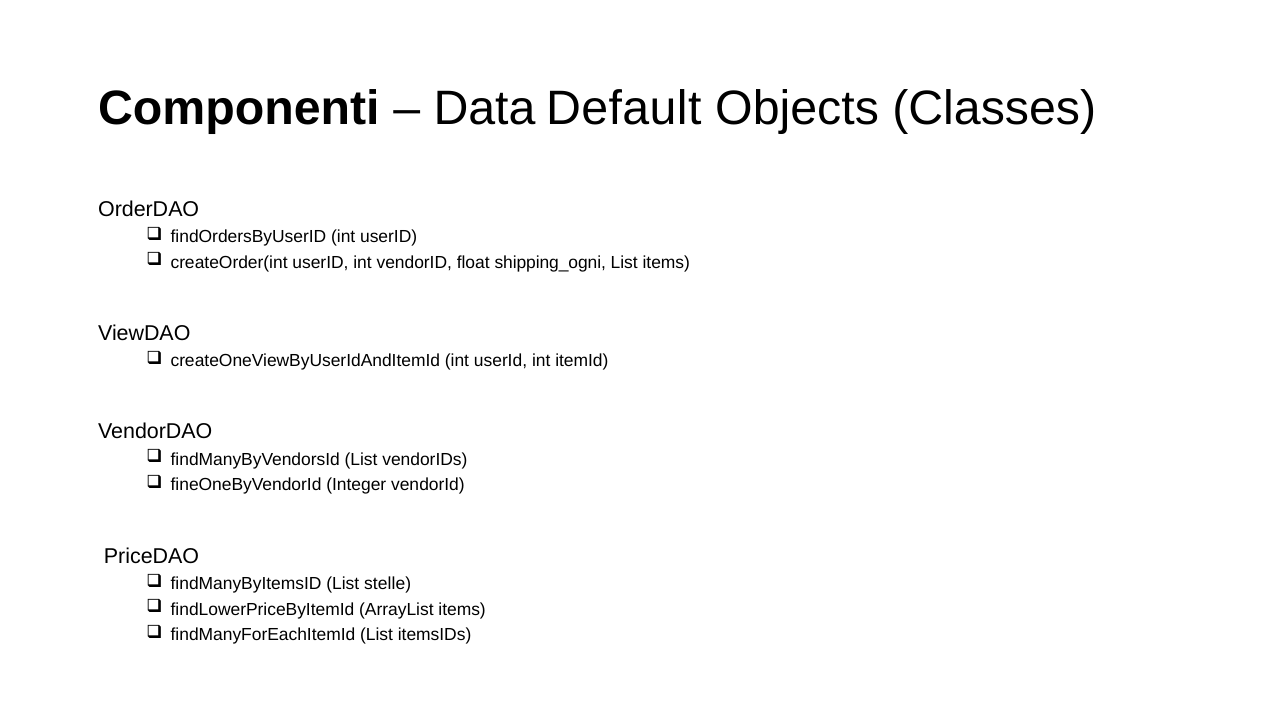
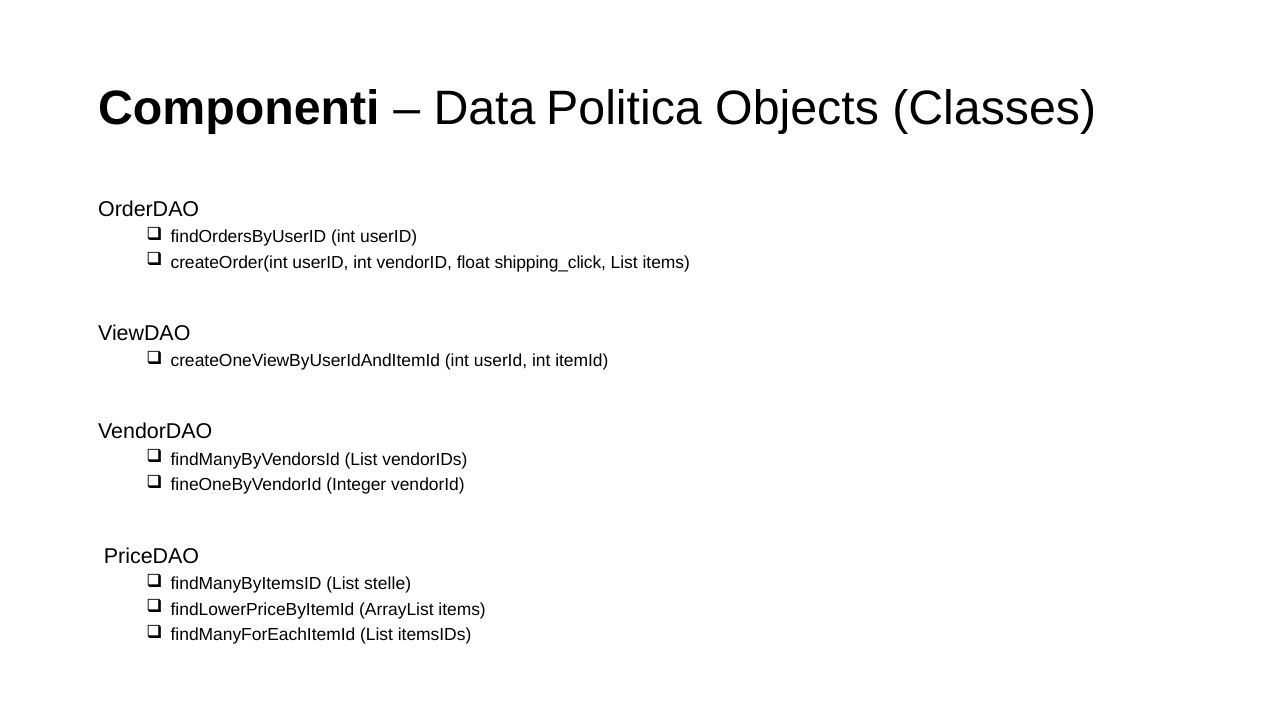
Default: Default -> Politica
shipping_ogni: shipping_ogni -> shipping_click
